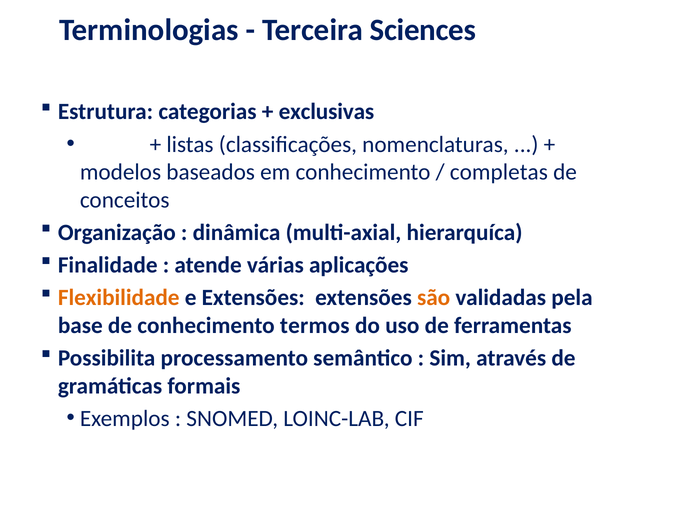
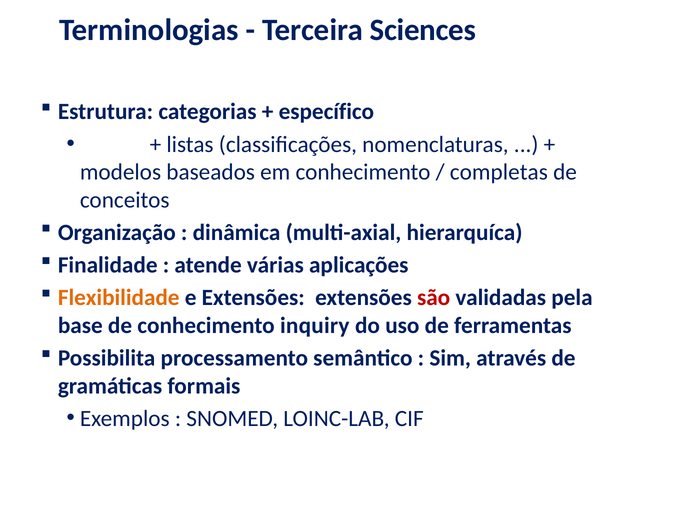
exclusivas: exclusivas -> específico
são colour: orange -> red
termos: termos -> inquiry
